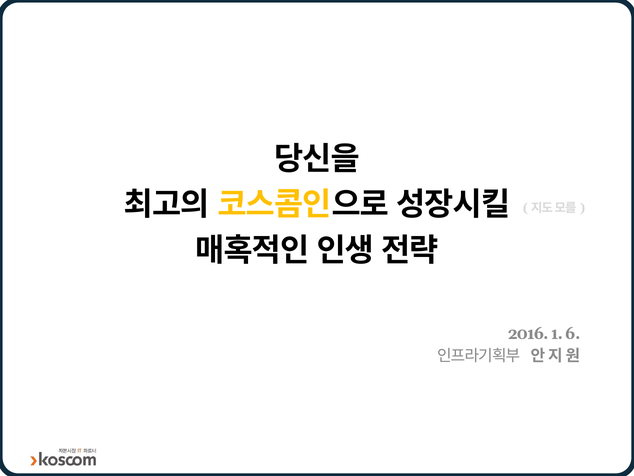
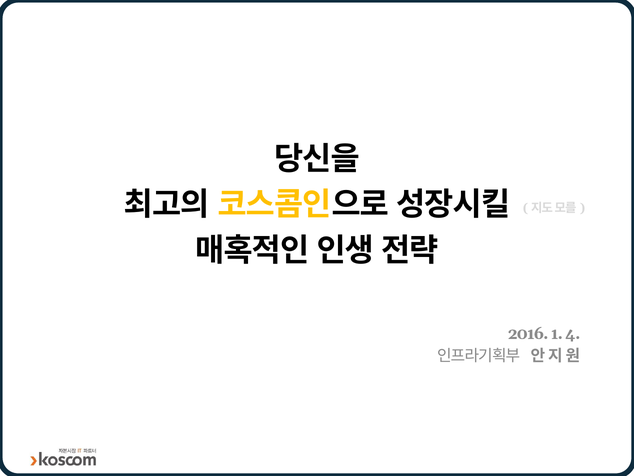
6: 6 -> 4
